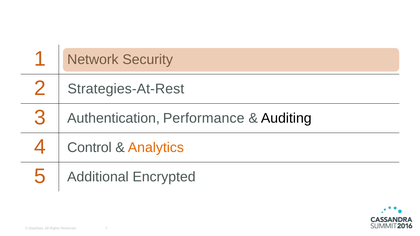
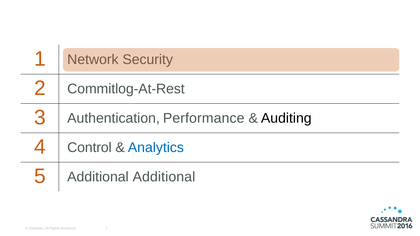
Strategies-At-Rest: Strategies-At-Rest -> Commitlog-At-Rest
Analytics colour: orange -> blue
Additional Encrypted: Encrypted -> Additional
